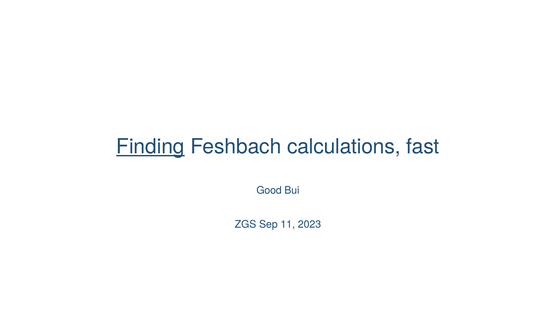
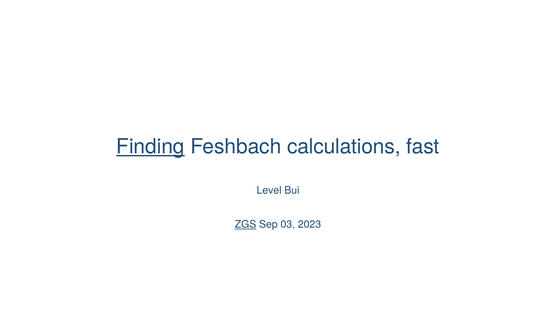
Good: Good -> Level
ZGS underline: none -> present
11: 11 -> 03
